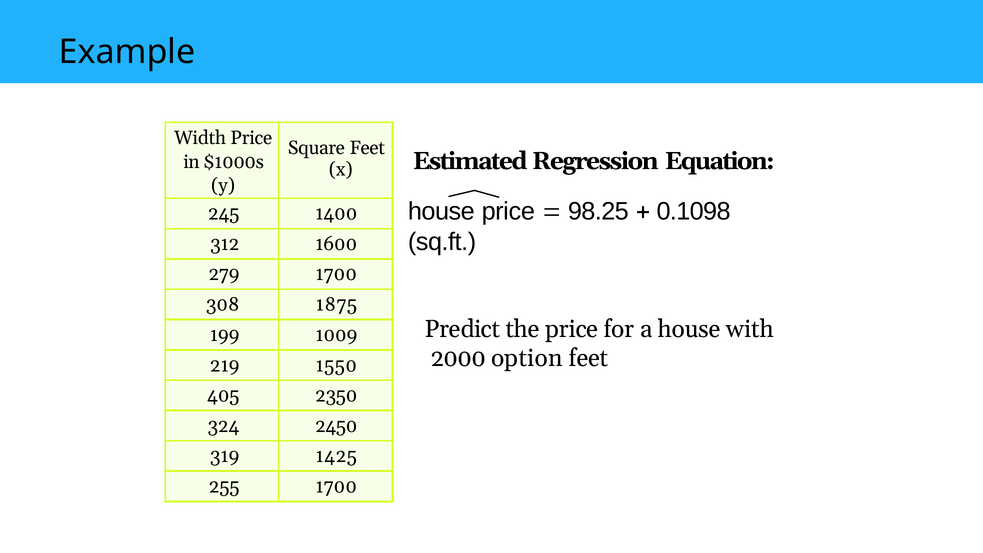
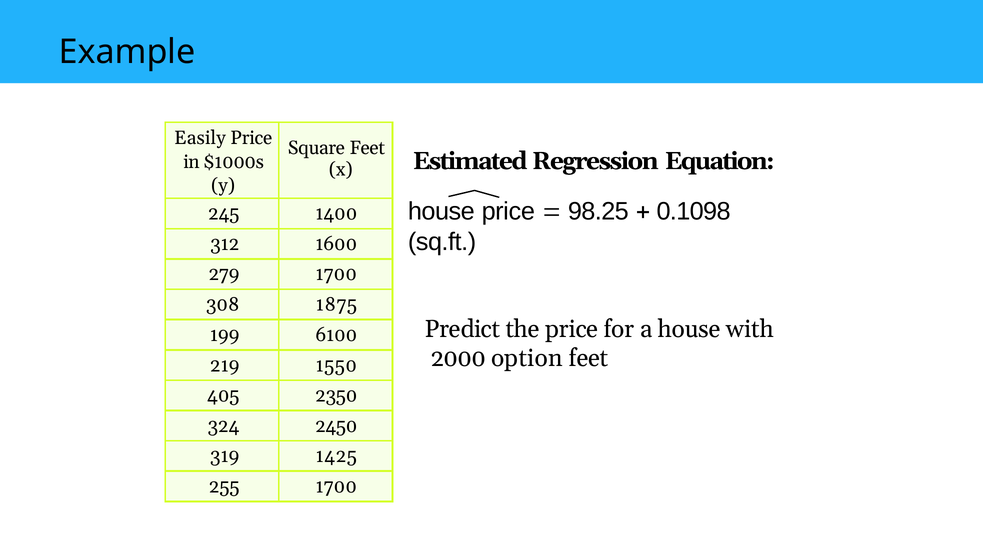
Width: Width -> Easily
1009: 1009 -> 6100
